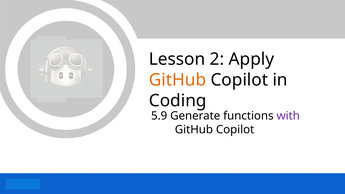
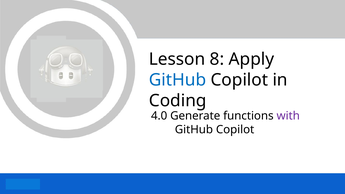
2: 2 -> 8
GitHub at (178, 80) colour: orange -> blue
5.9: 5.9 -> 4.0
